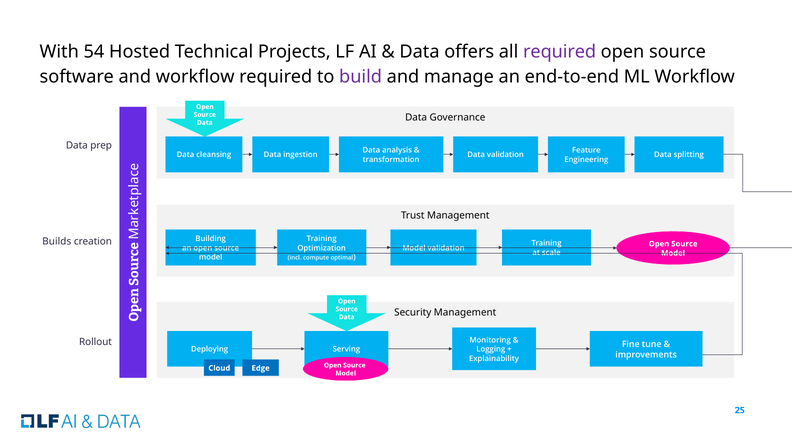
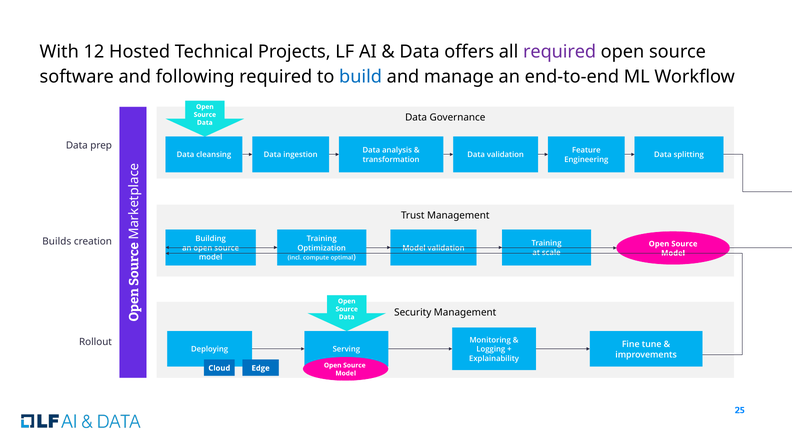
54: 54 -> 12
and workflow: workflow -> following
build colour: purple -> blue
